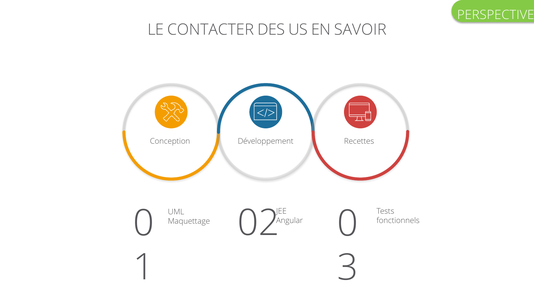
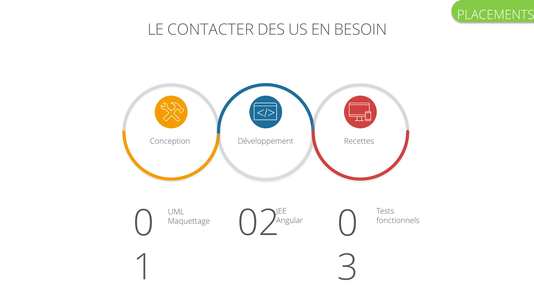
PERSPECTIVE: PERSPECTIVE -> PLACEMENTS
SAVOIR: SAVOIR -> BESOIN
